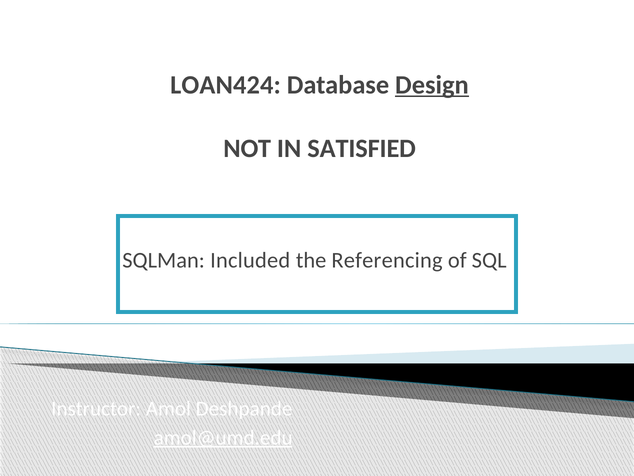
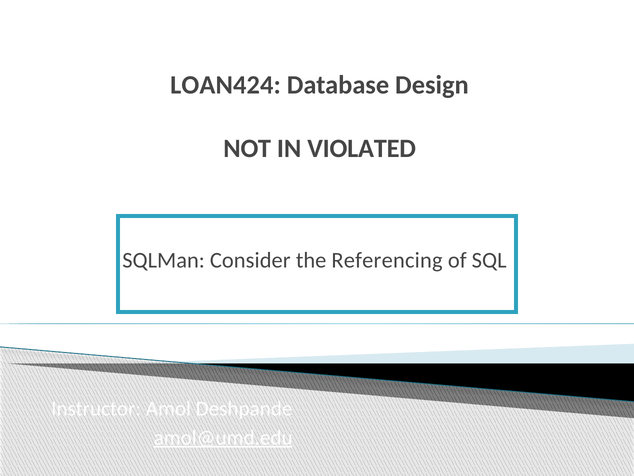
Design underline: present -> none
SATISFIED: SATISFIED -> VIOLATED
Included: Included -> Consider
